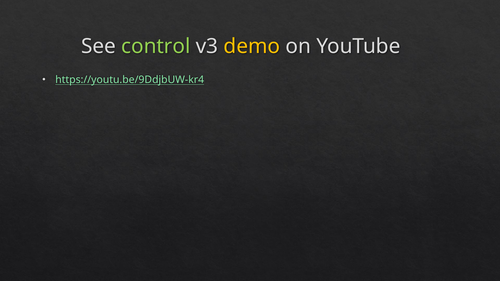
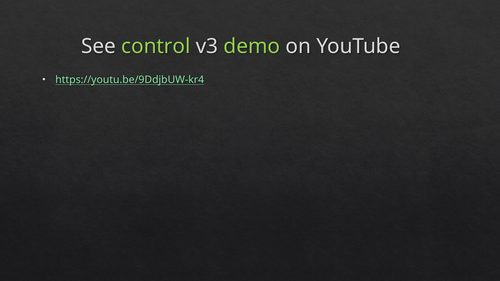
demo colour: yellow -> light green
